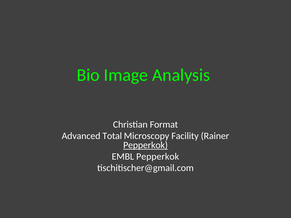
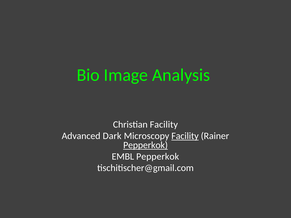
Christian Format: Format -> Facility
Total: Total -> Dark
Facility at (185, 136) underline: none -> present
